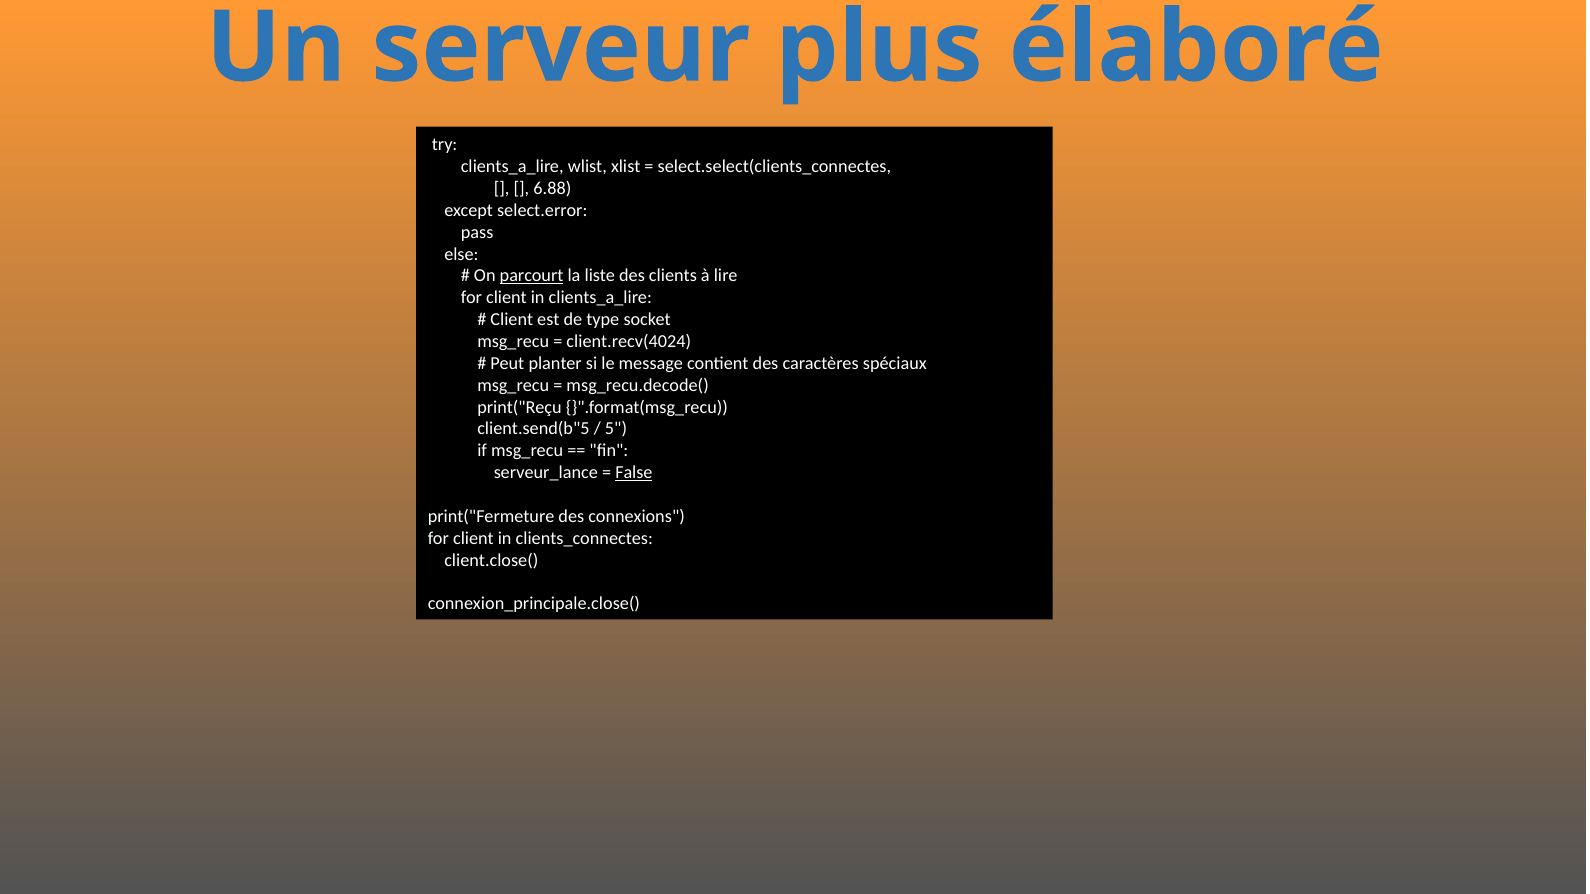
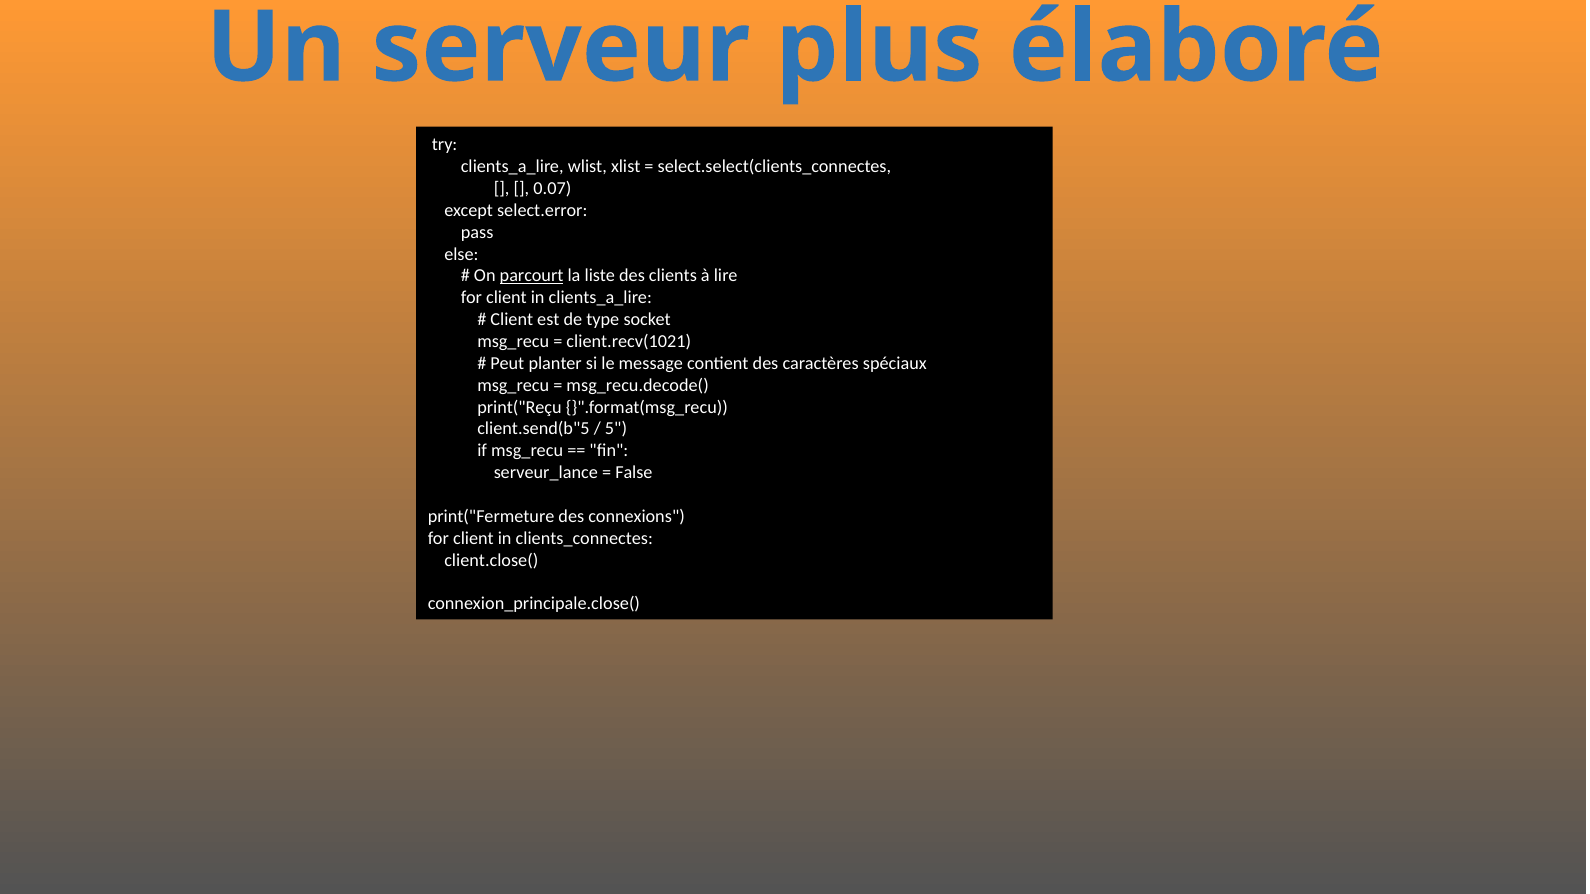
6.88: 6.88 -> 0.07
client.recv(4024: client.recv(4024 -> client.recv(1021
False underline: present -> none
